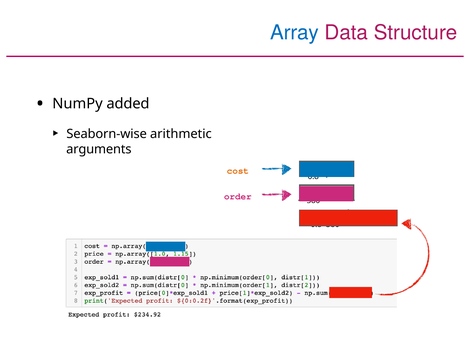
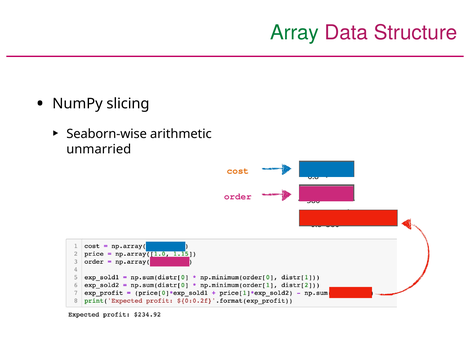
Array colour: blue -> green
added: added -> slicing
arguments: arguments -> unmarried
